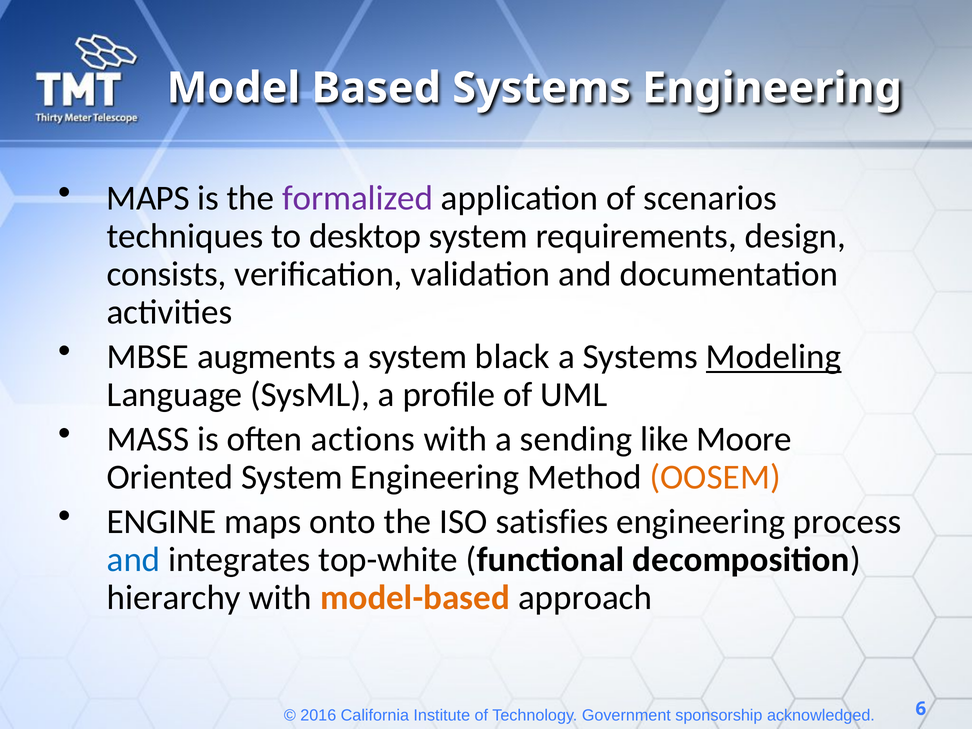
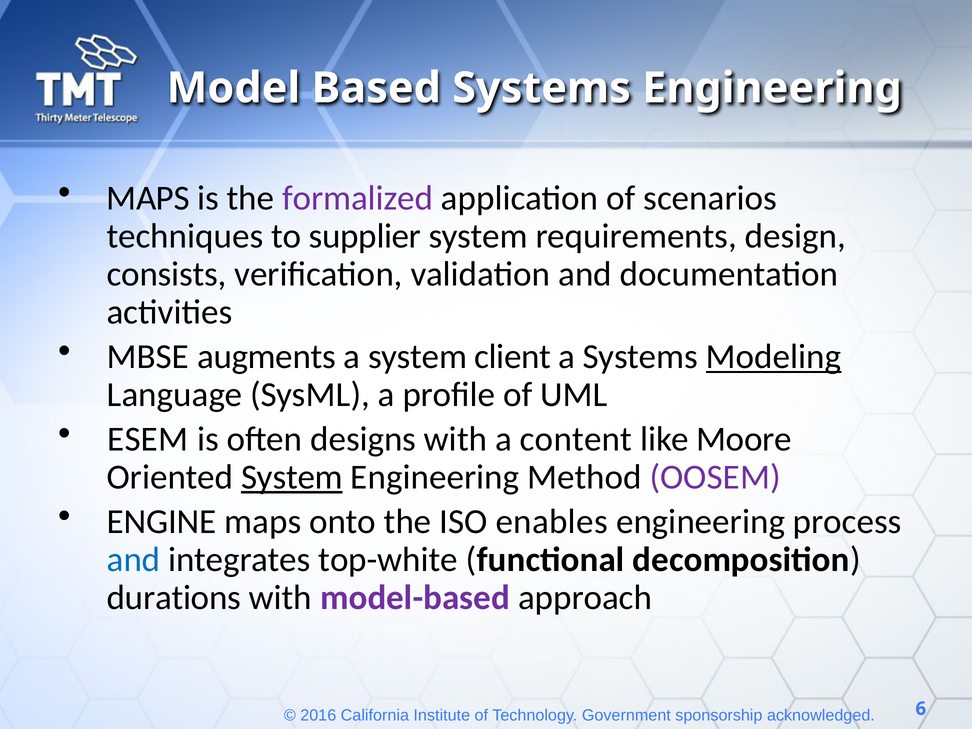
desktop: desktop -> supplier
black: black -> client
MASS: MASS -> ESEM
actions: actions -> designs
sending: sending -> content
System at (292, 477) underline: none -> present
OOSEM colour: orange -> purple
satisfies: satisfies -> enables
hierarchy: hierarchy -> durations
model-based colour: orange -> purple
